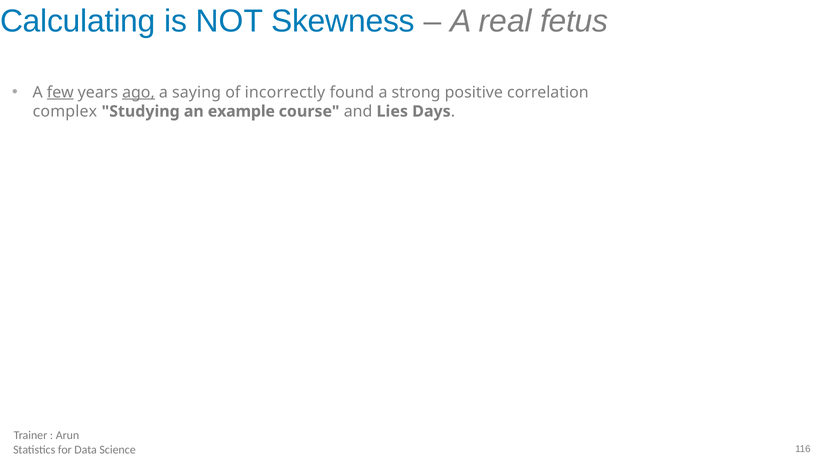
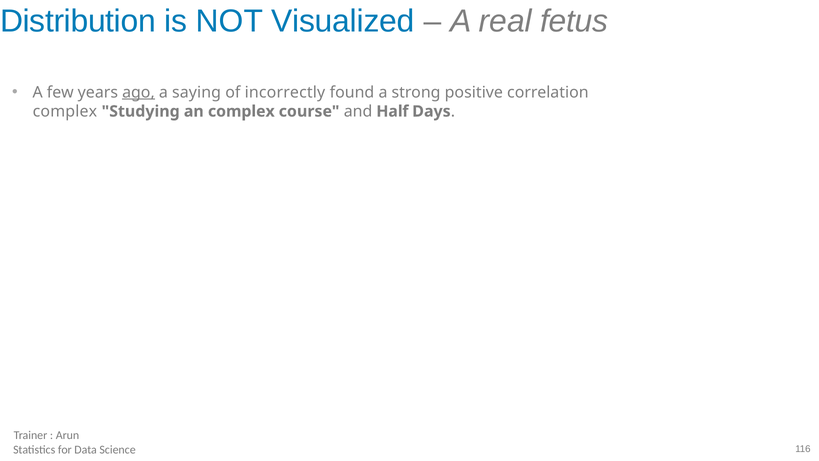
Calculating: Calculating -> Distribution
Skewness: Skewness -> Visualized
few underline: present -> none
an example: example -> complex
Lies: Lies -> Half
